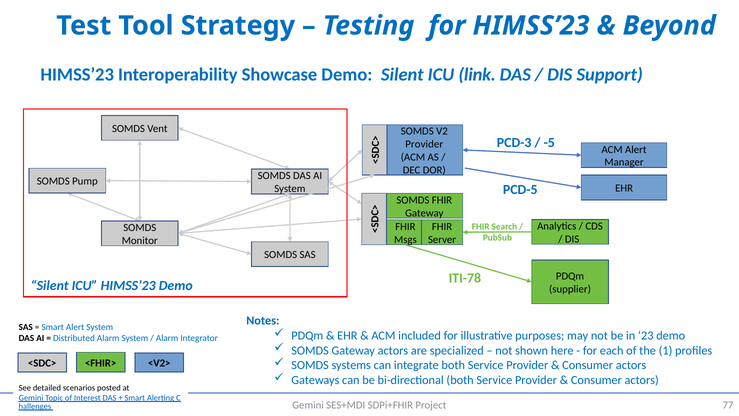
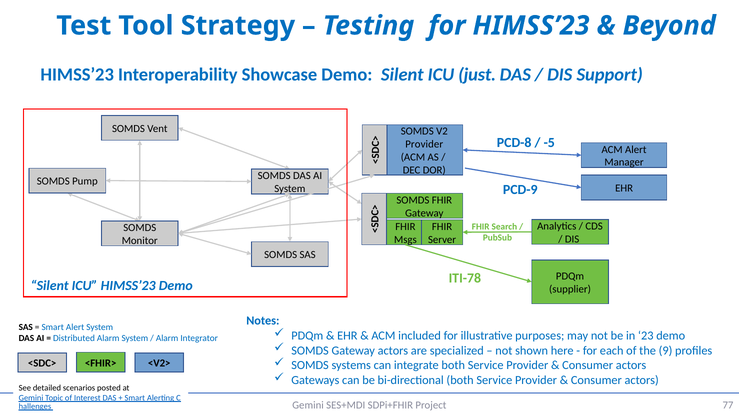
link: link -> just
PCD-3: PCD-3 -> PCD-8
PCD-5: PCD-5 -> PCD-9
1: 1 -> 9
